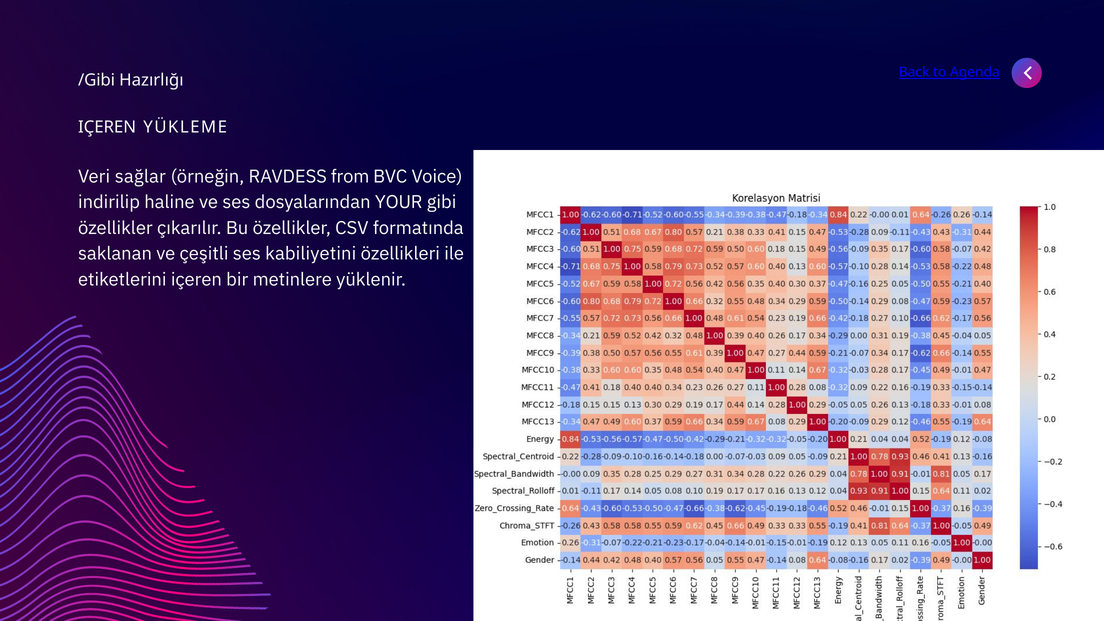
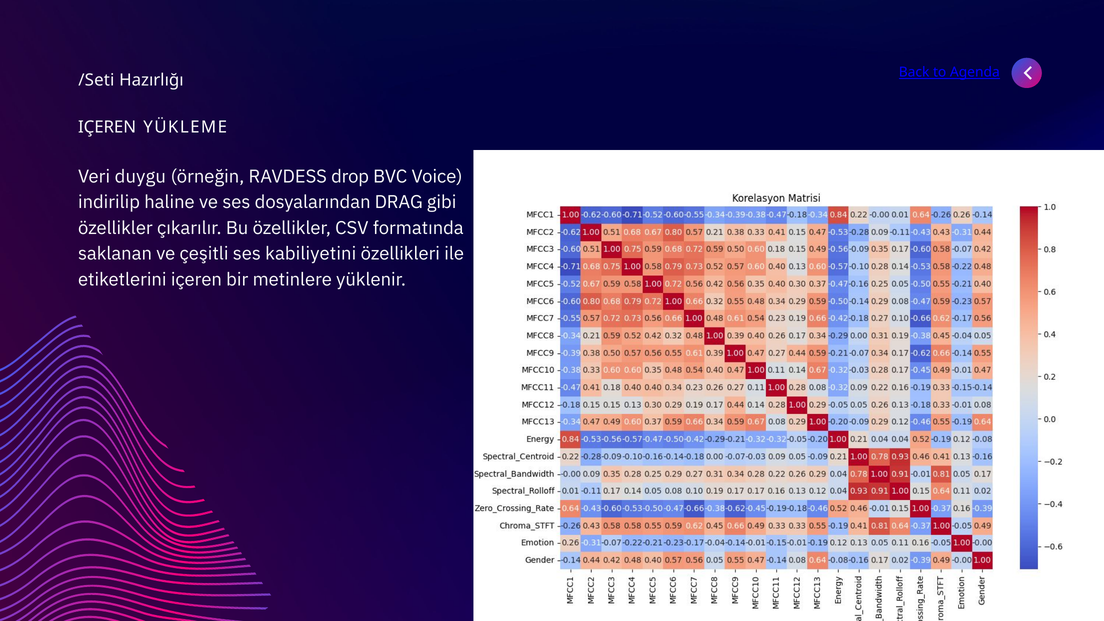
/Gibi: /Gibi -> /Seti
sağlar: sağlar -> duygu
from: from -> drop
YOUR: YOUR -> DRAG
